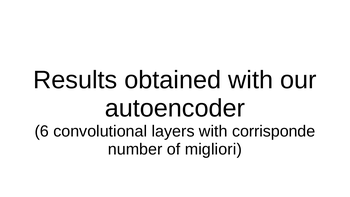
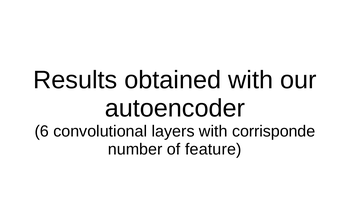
migliori: migliori -> feature
